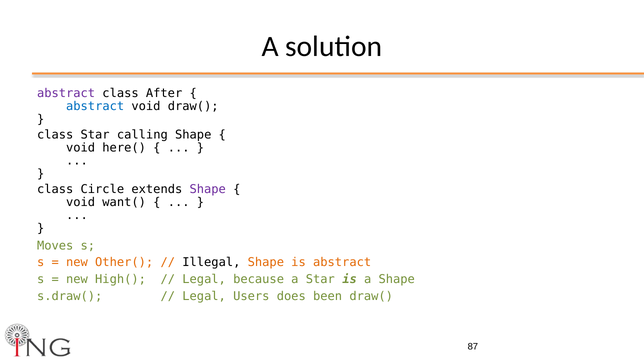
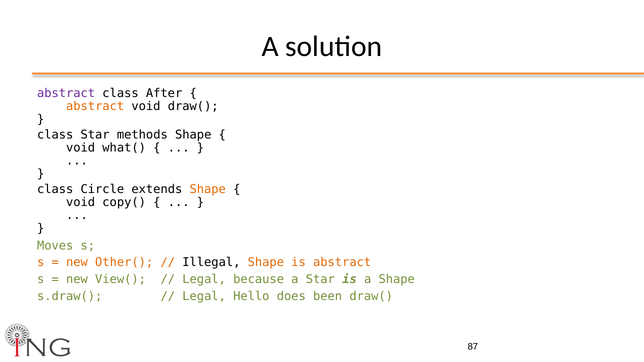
abstract at (95, 106) colour: blue -> orange
calling: calling -> methods
here(: here( -> what(
Shape at (208, 190) colour: purple -> orange
want(: want( -> copy(
High(: High( -> View(
Users: Users -> Hello
